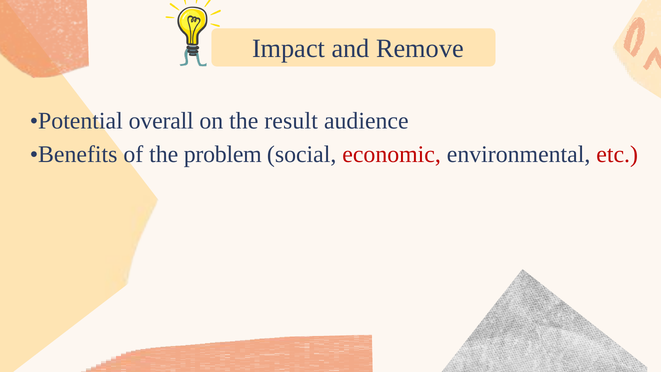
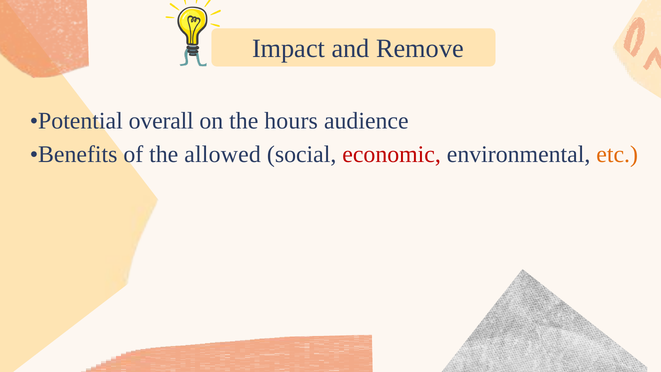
result: result -> hours
problem: problem -> allowed
etc colour: red -> orange
